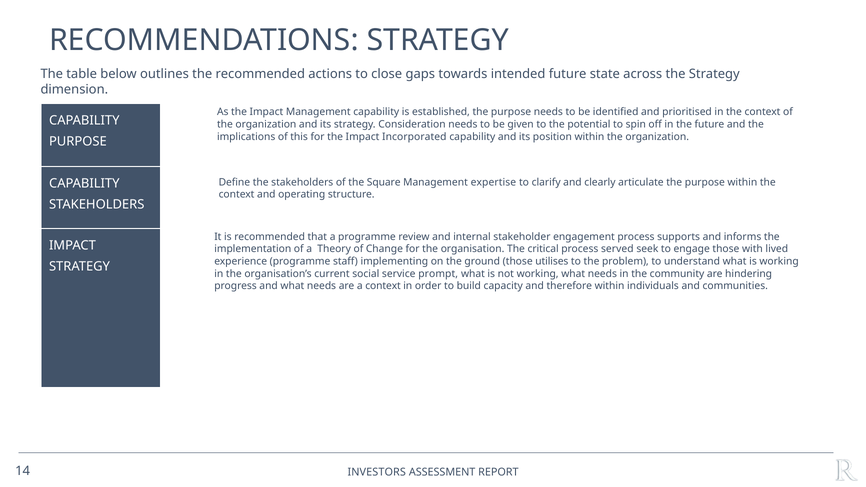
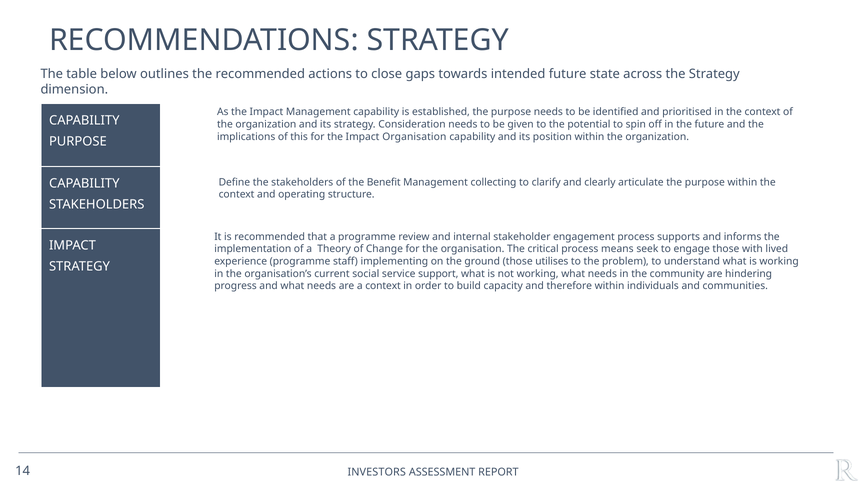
Impact Incorporated: Incorporated -> Organisation
Square: Square -> Benefit
expertise: expertise -> collecting
served: served -> means
prompt: prompt -> support
